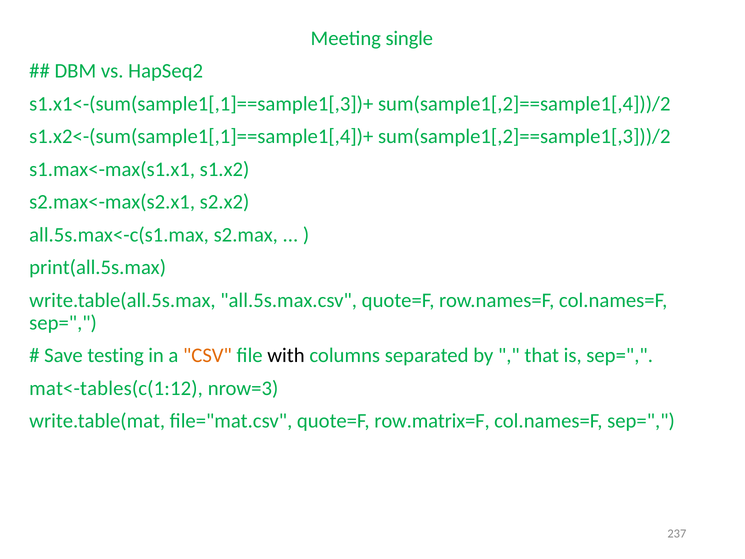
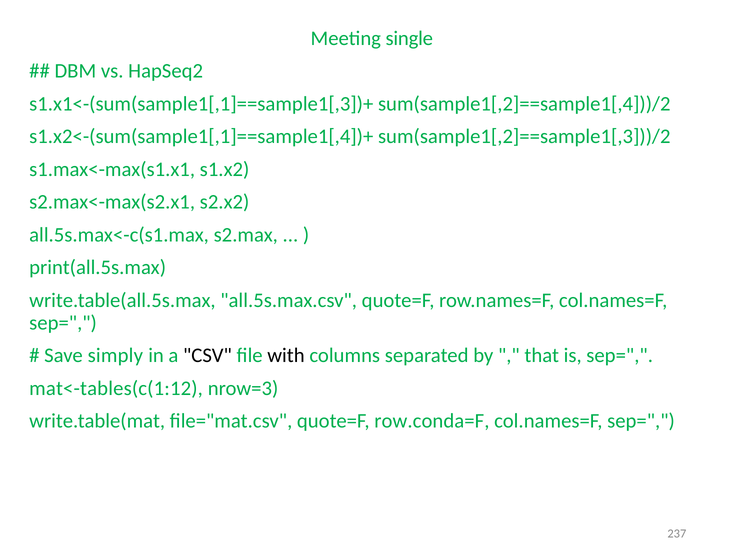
testing: testing -> simply
CSV colour: orange -> black
row.matrix=F: row.matrix=F -> row.conda=F
